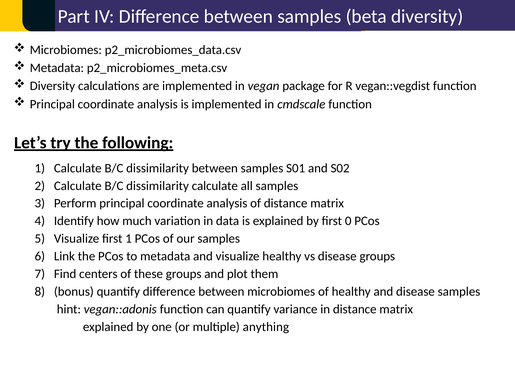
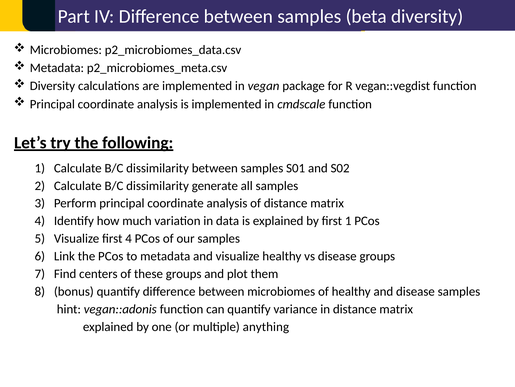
dissimilarity calculate: calculate -> generate
first 0: 0 -> 1
first 1: 1 -> 4
